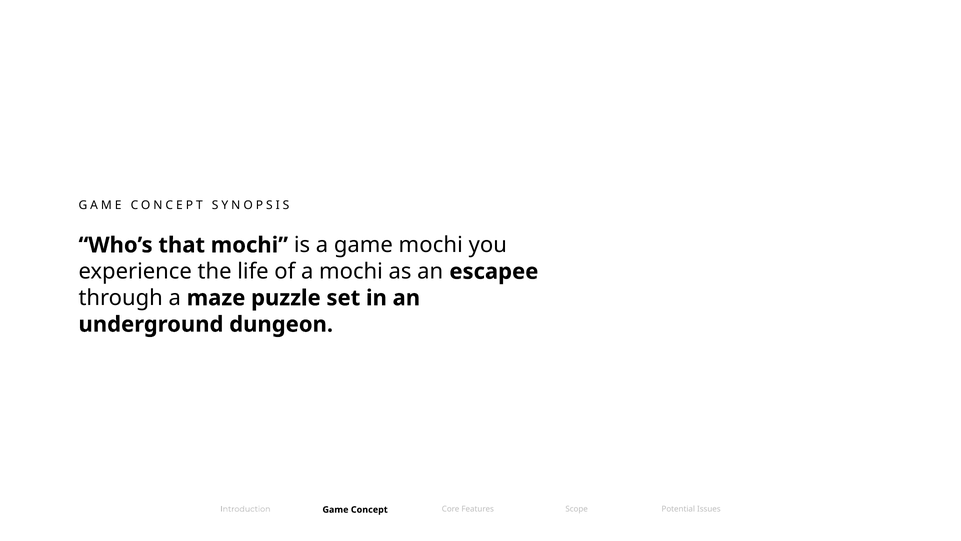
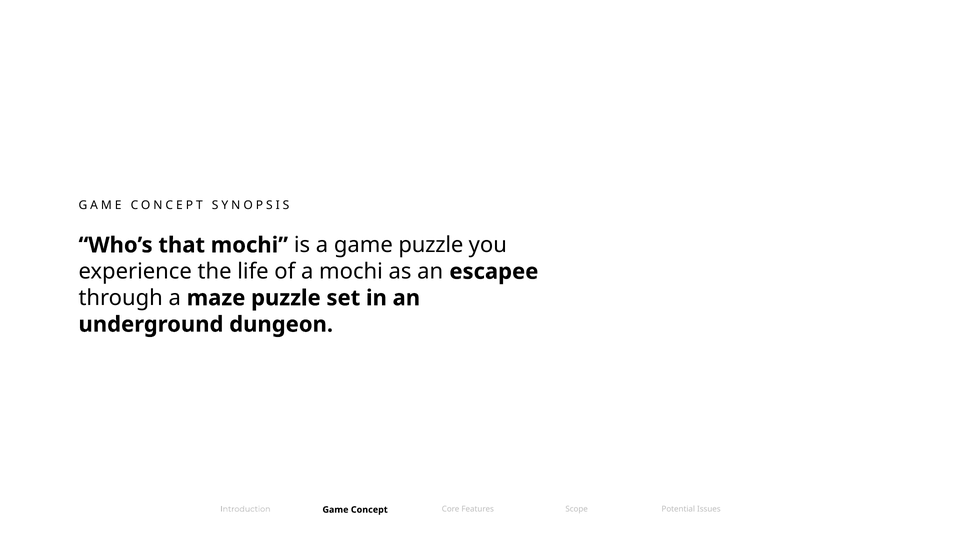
game mochi: mochi -> puzzle
